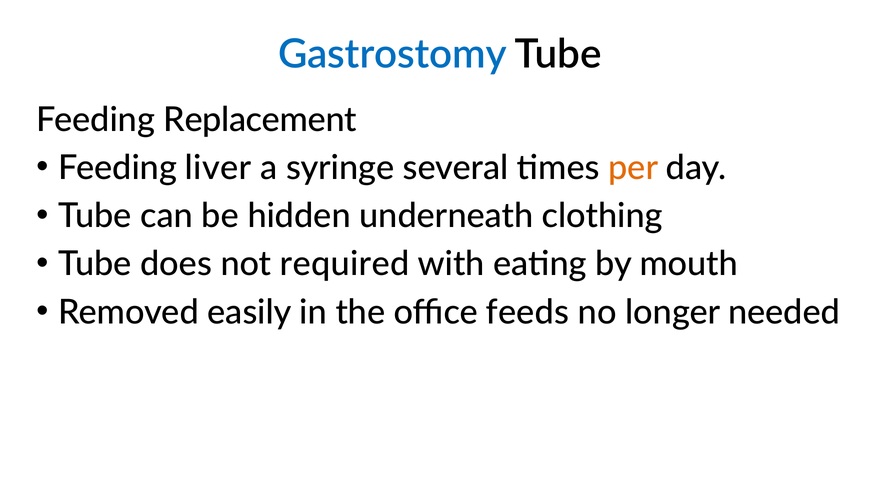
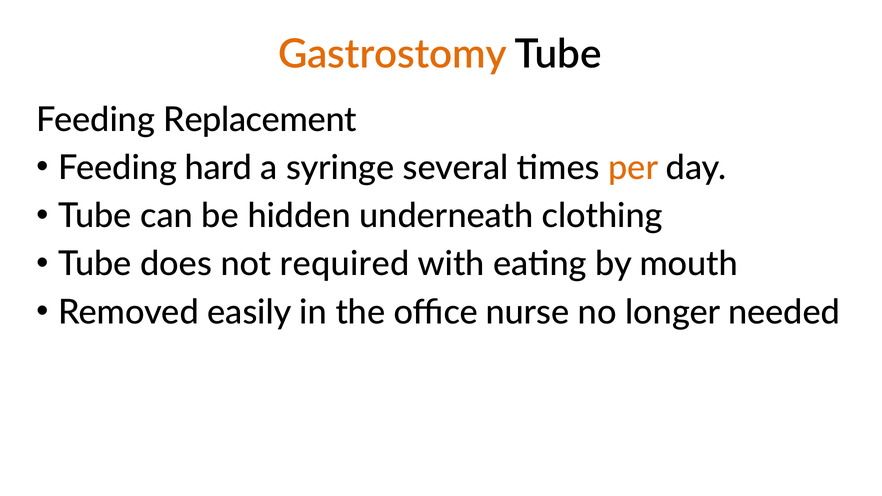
Gastrostomy colour: blue -> orange
liver: liver -> hard
feeds: feeds -> nurse
